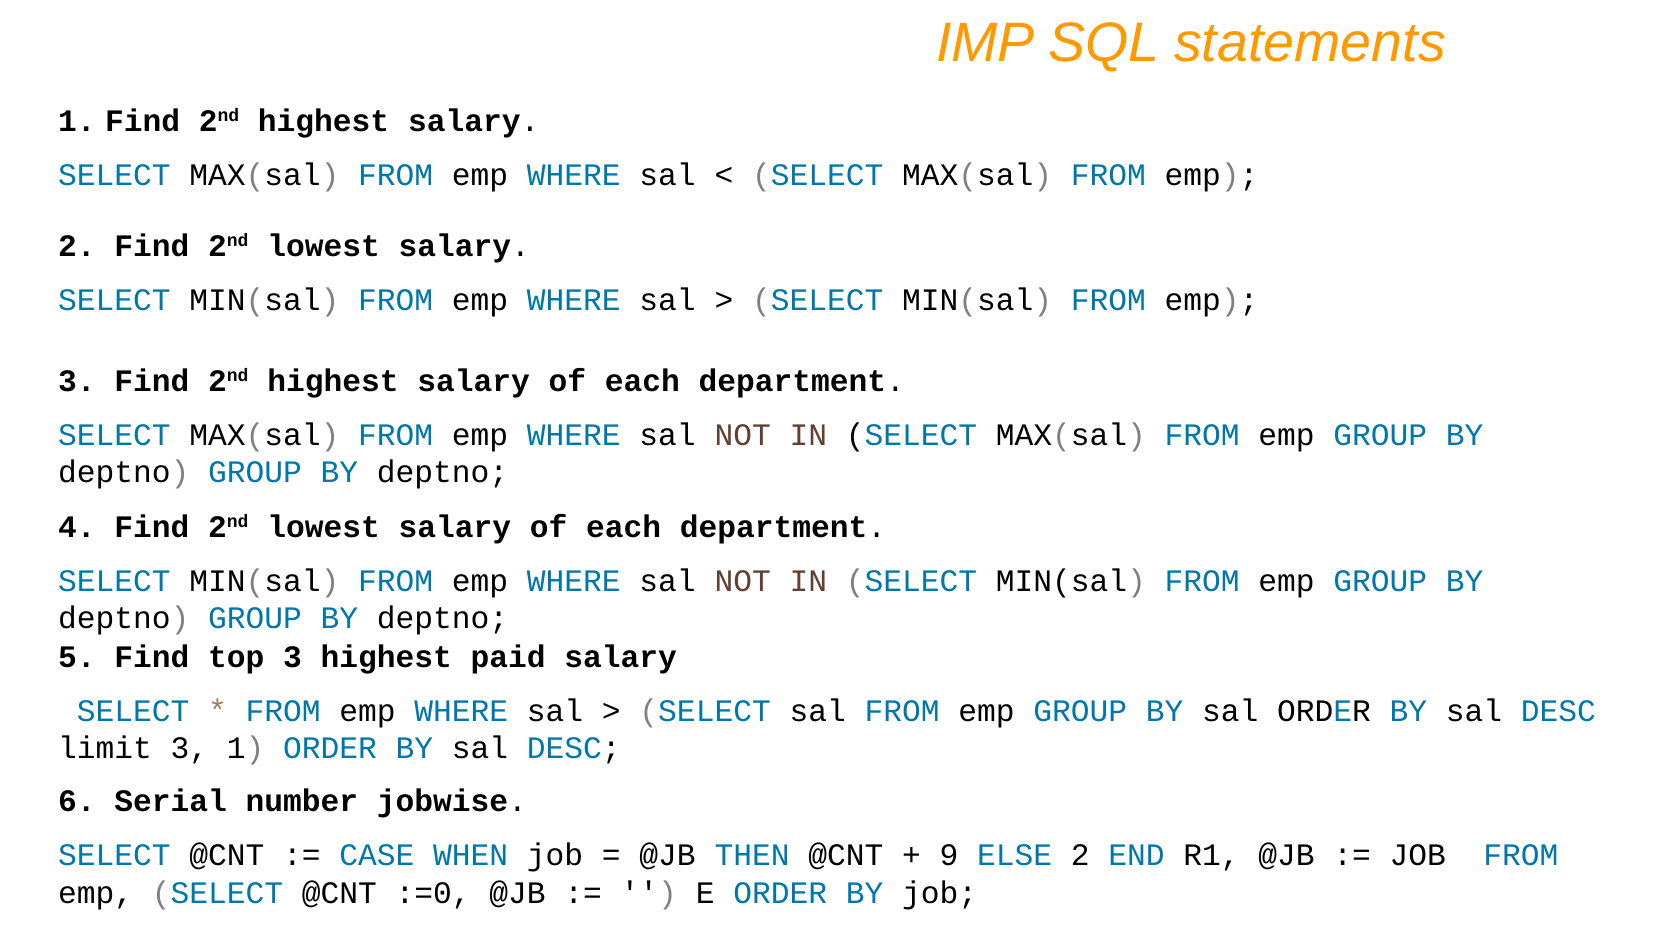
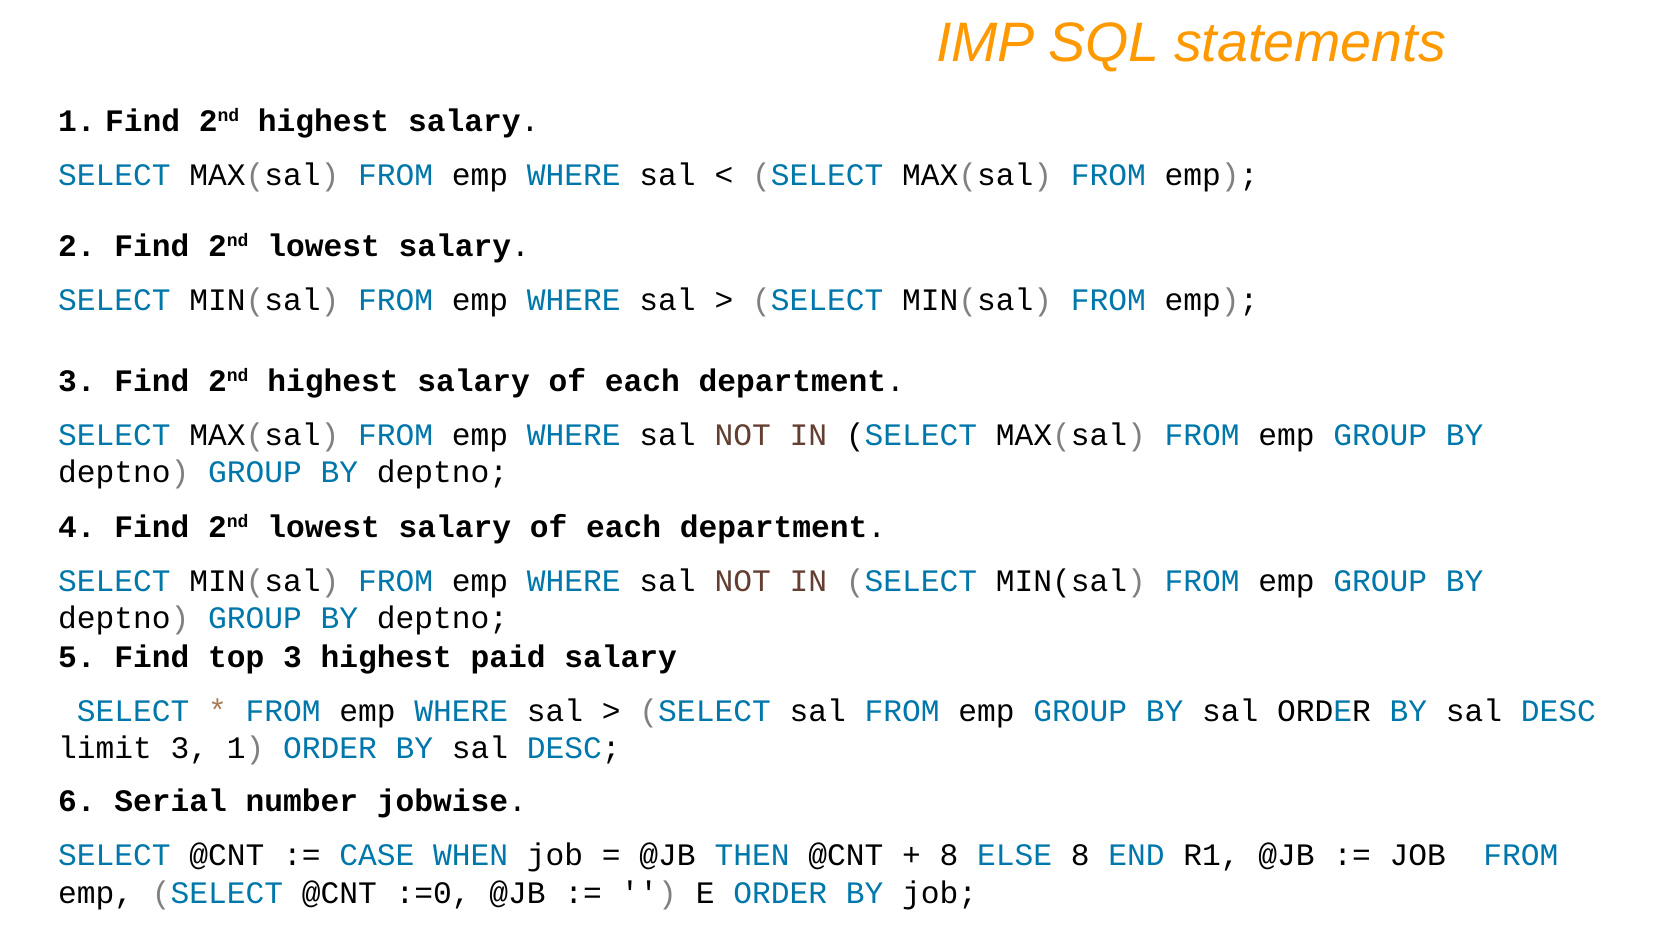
9 at (949, 855): 9 -> 8
ELSE 2: 2 -> 8
